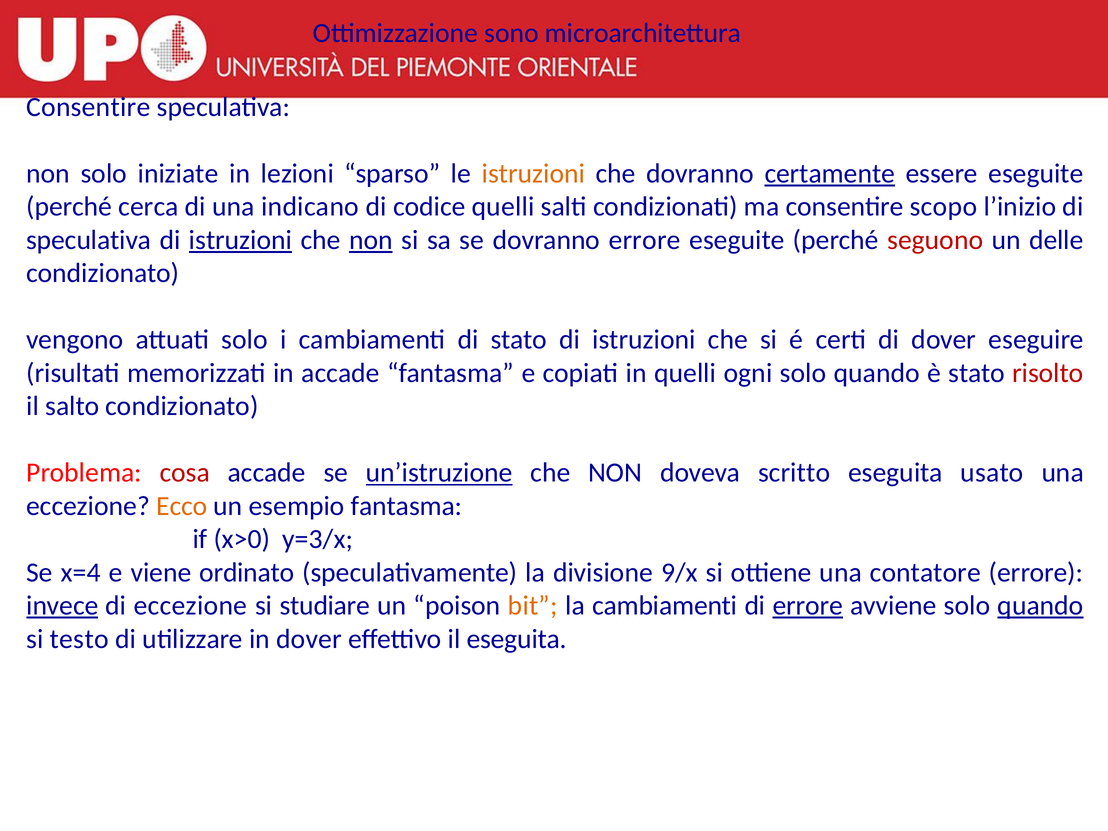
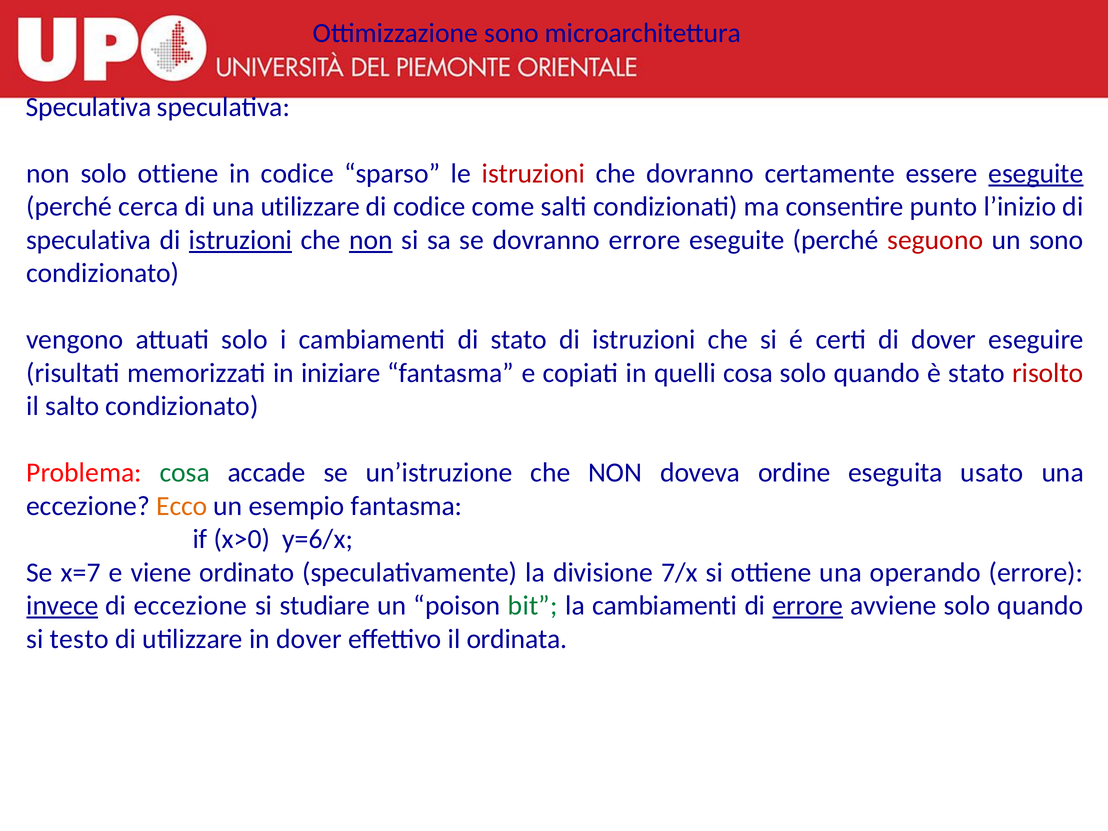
Consentire at (88, 107): Consentire -> Speculativa
solo iniziate: iniziate -> ottiene
in lezioni: lezioni -> codice
istruzioni at (533, 174) colour: orange -> red
certamente underline: present -> none
eseguite at (1036, 174) underline: none -> present
una indicano: indicano -> utilizzare
codice quelli: quelli -> come
scopo: scopo -> punto
un delle: delle -> sono
in accade: accade -> iniziare
quelli ogni: ogni -> cosa
cosa at (185, 473) colour: red -> green
un’istruzione underline: present -> none
scritto: scritto -> ordine
y=3/x: y=3/x -> y=6/x
x=4: x=4 -> x=7
9/x: 9/x -> 7/x
contatore: contatore -> operando
bit colour: orange -> green
quando at (1041, 606) underline: present -> none
il eseguita: eseguita -> ordinata
